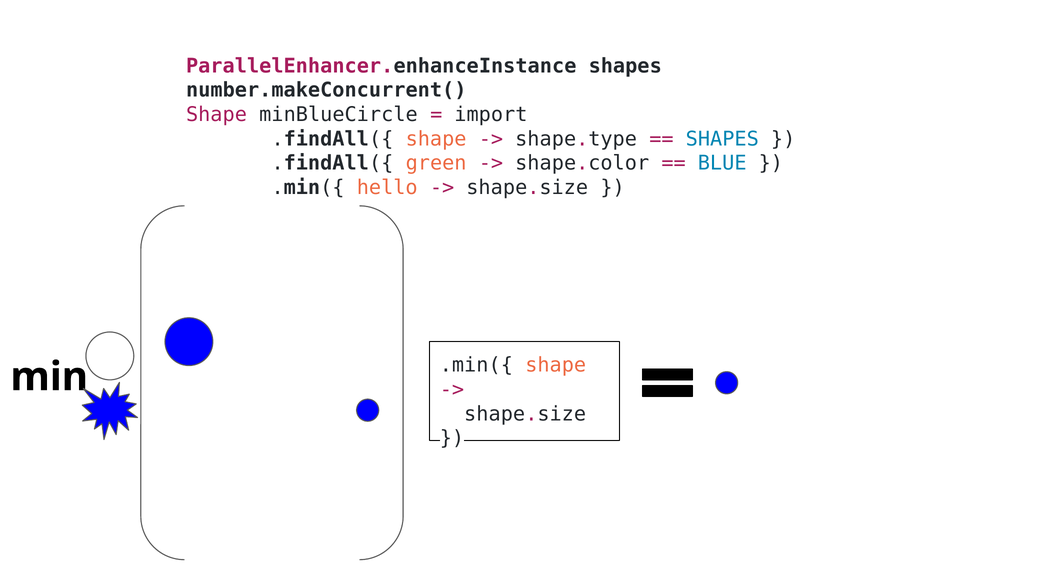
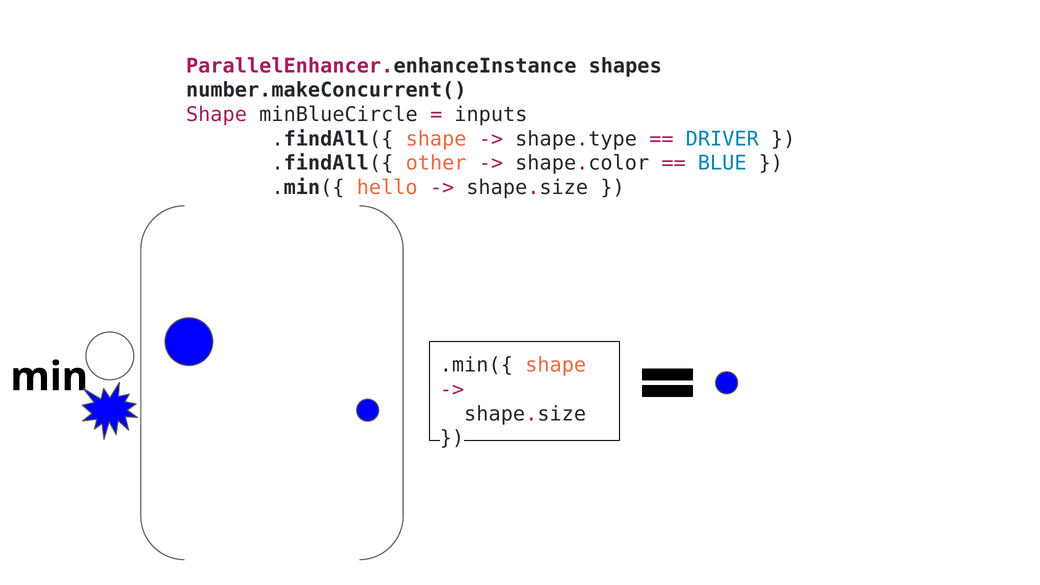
import: import -> inputs
SHAPES at (722, 139): SHAPES -> DRIVER
green: green -> other
